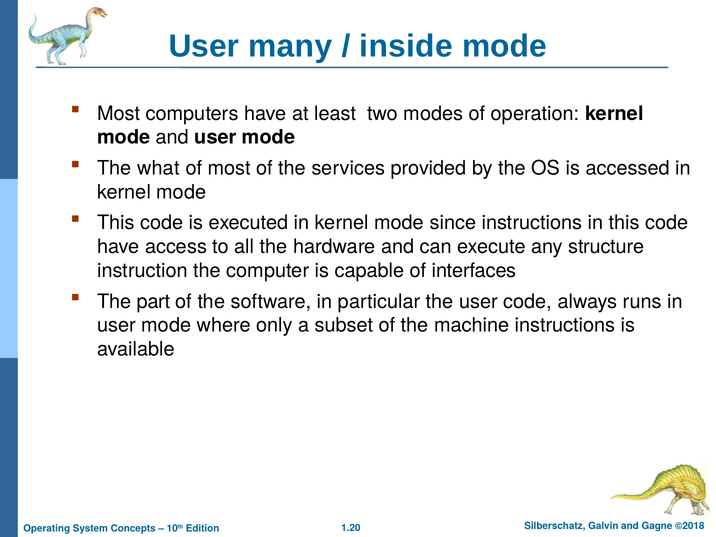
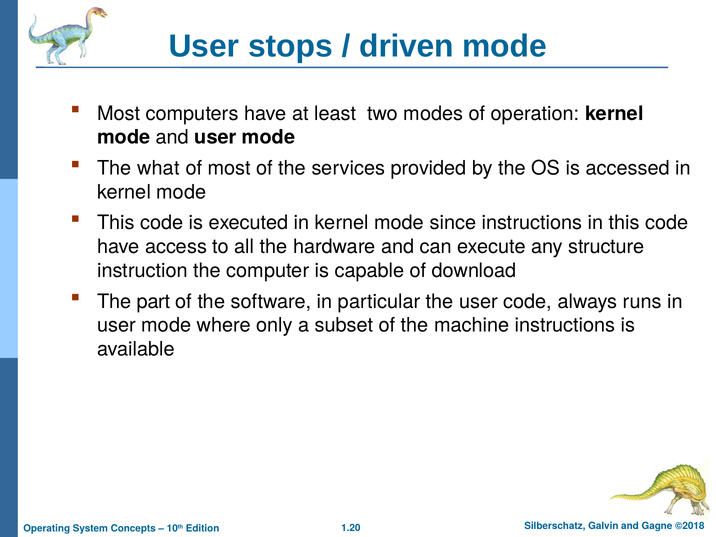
many: many -> stops
inside: inside -> driven
interfaces: interfaces -> download
